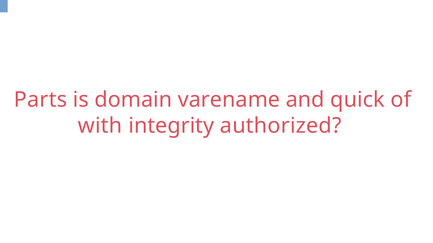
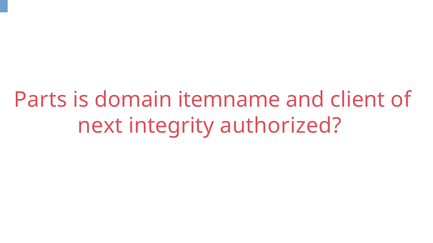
varename: varename -> itemname
quick: quick -> client
with: with -> next
